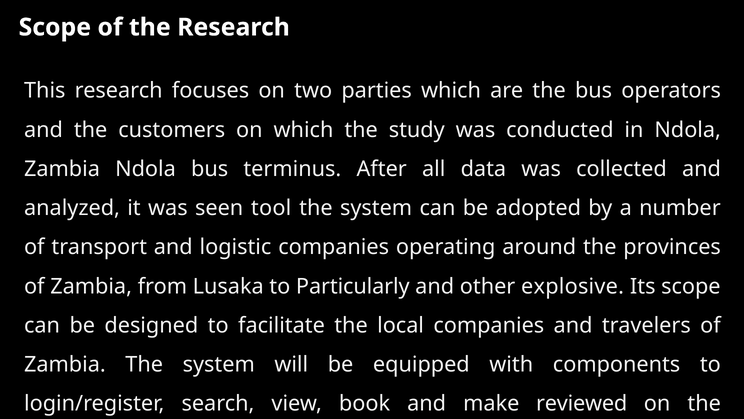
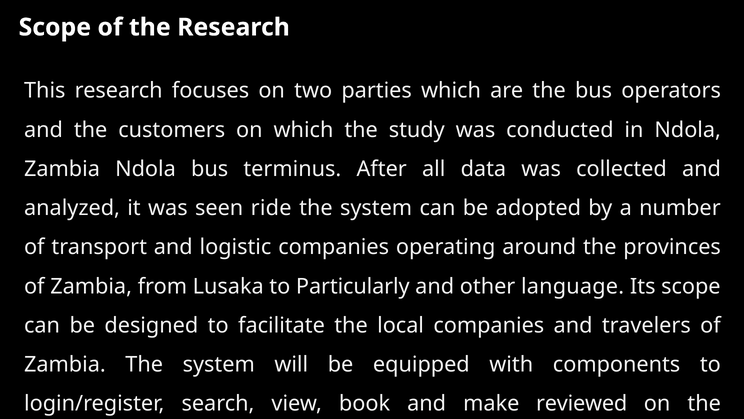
tool: tool -> ride
explosive: explosive -> language
